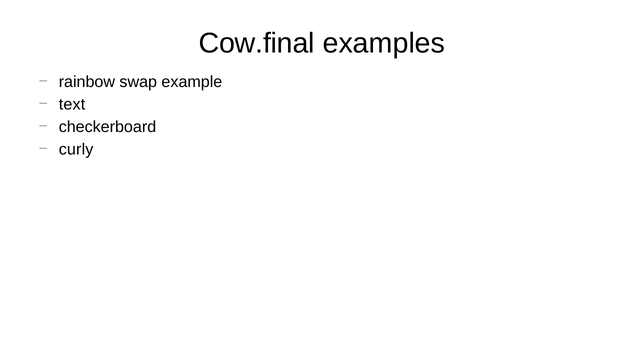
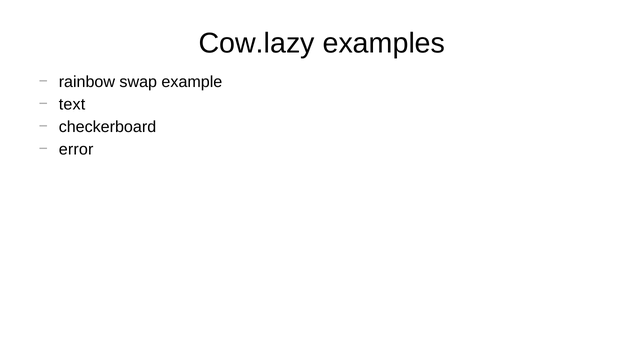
Cow.final: Cow.final -> Cow.lazy
curly: curly -> error
